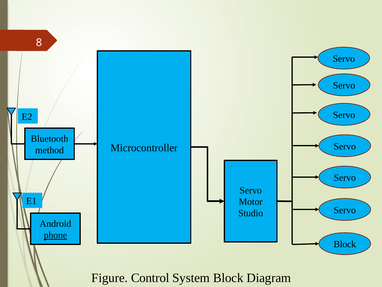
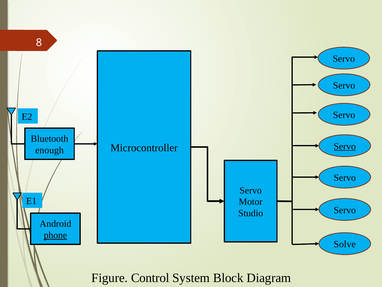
Servo at (345, 146) underline: none -> present
method: method -> enough
Block at (345, 244): Block -> Solve
